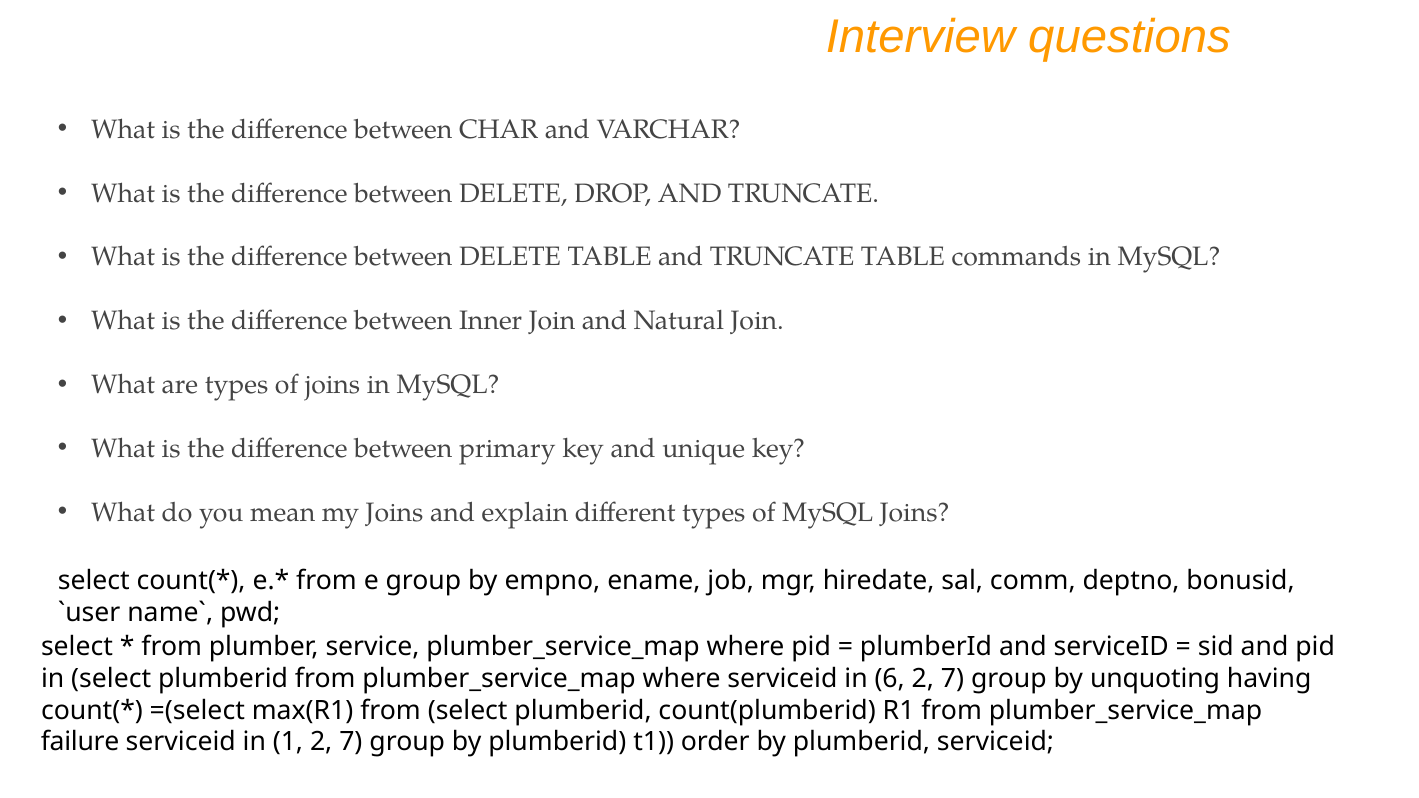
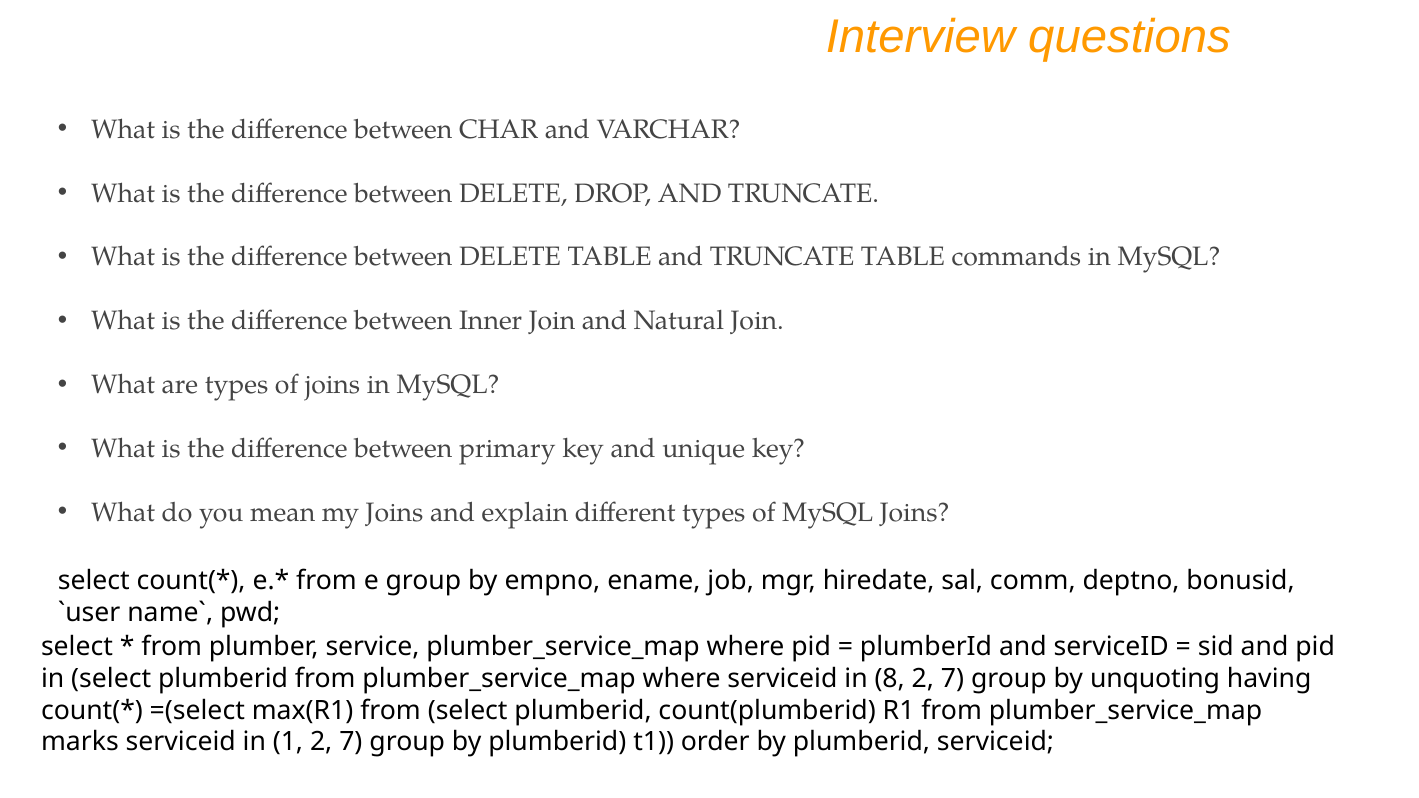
6: 6 -> 8
failure: failure -> marks
